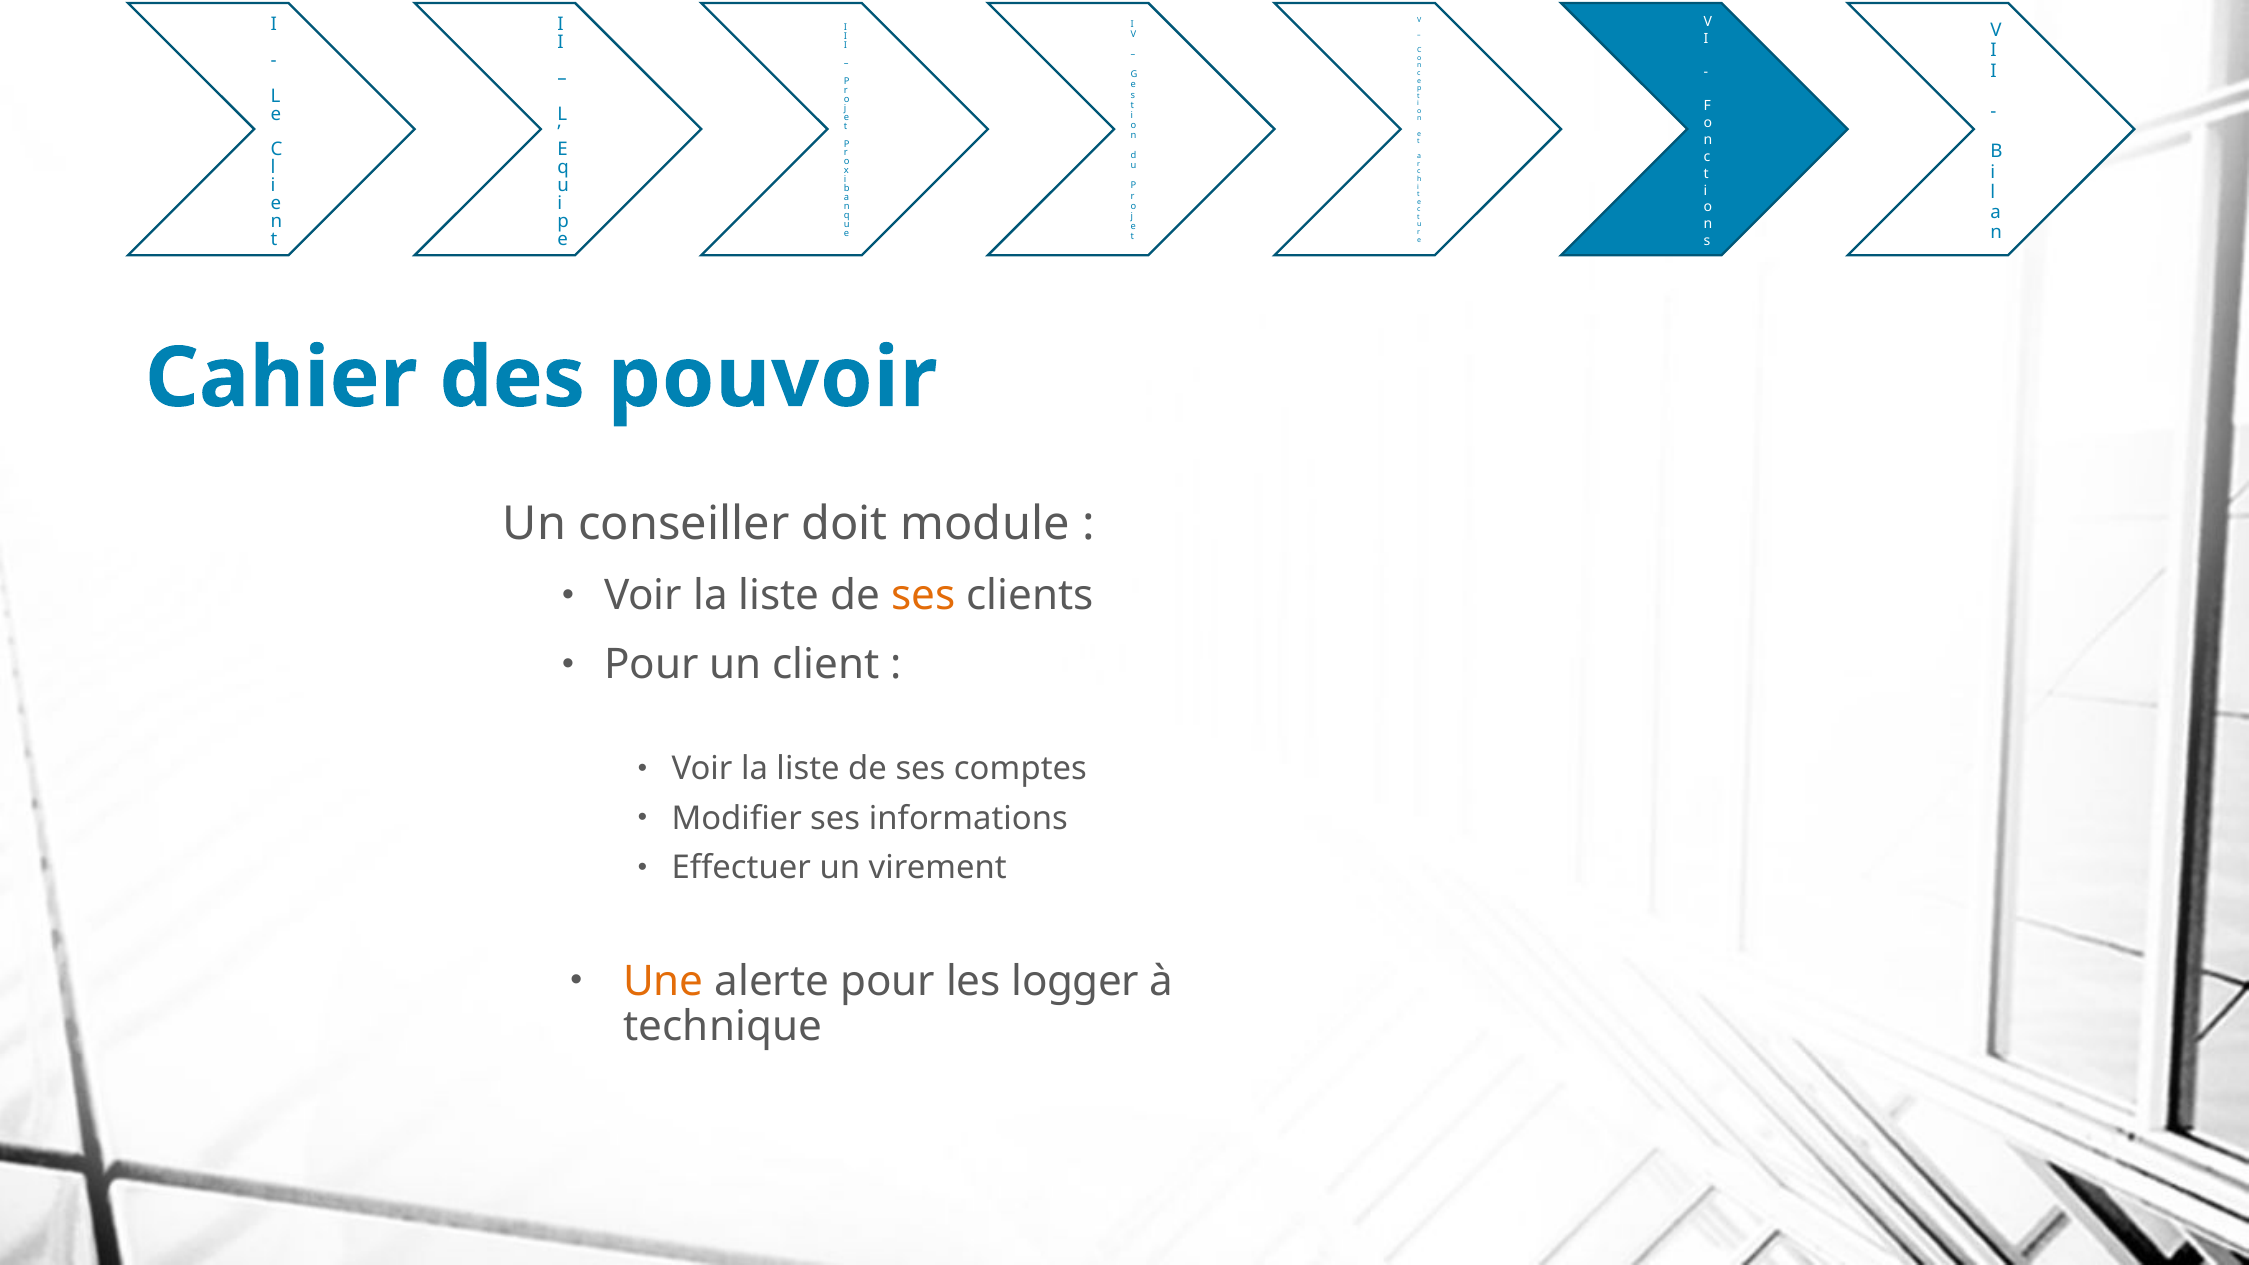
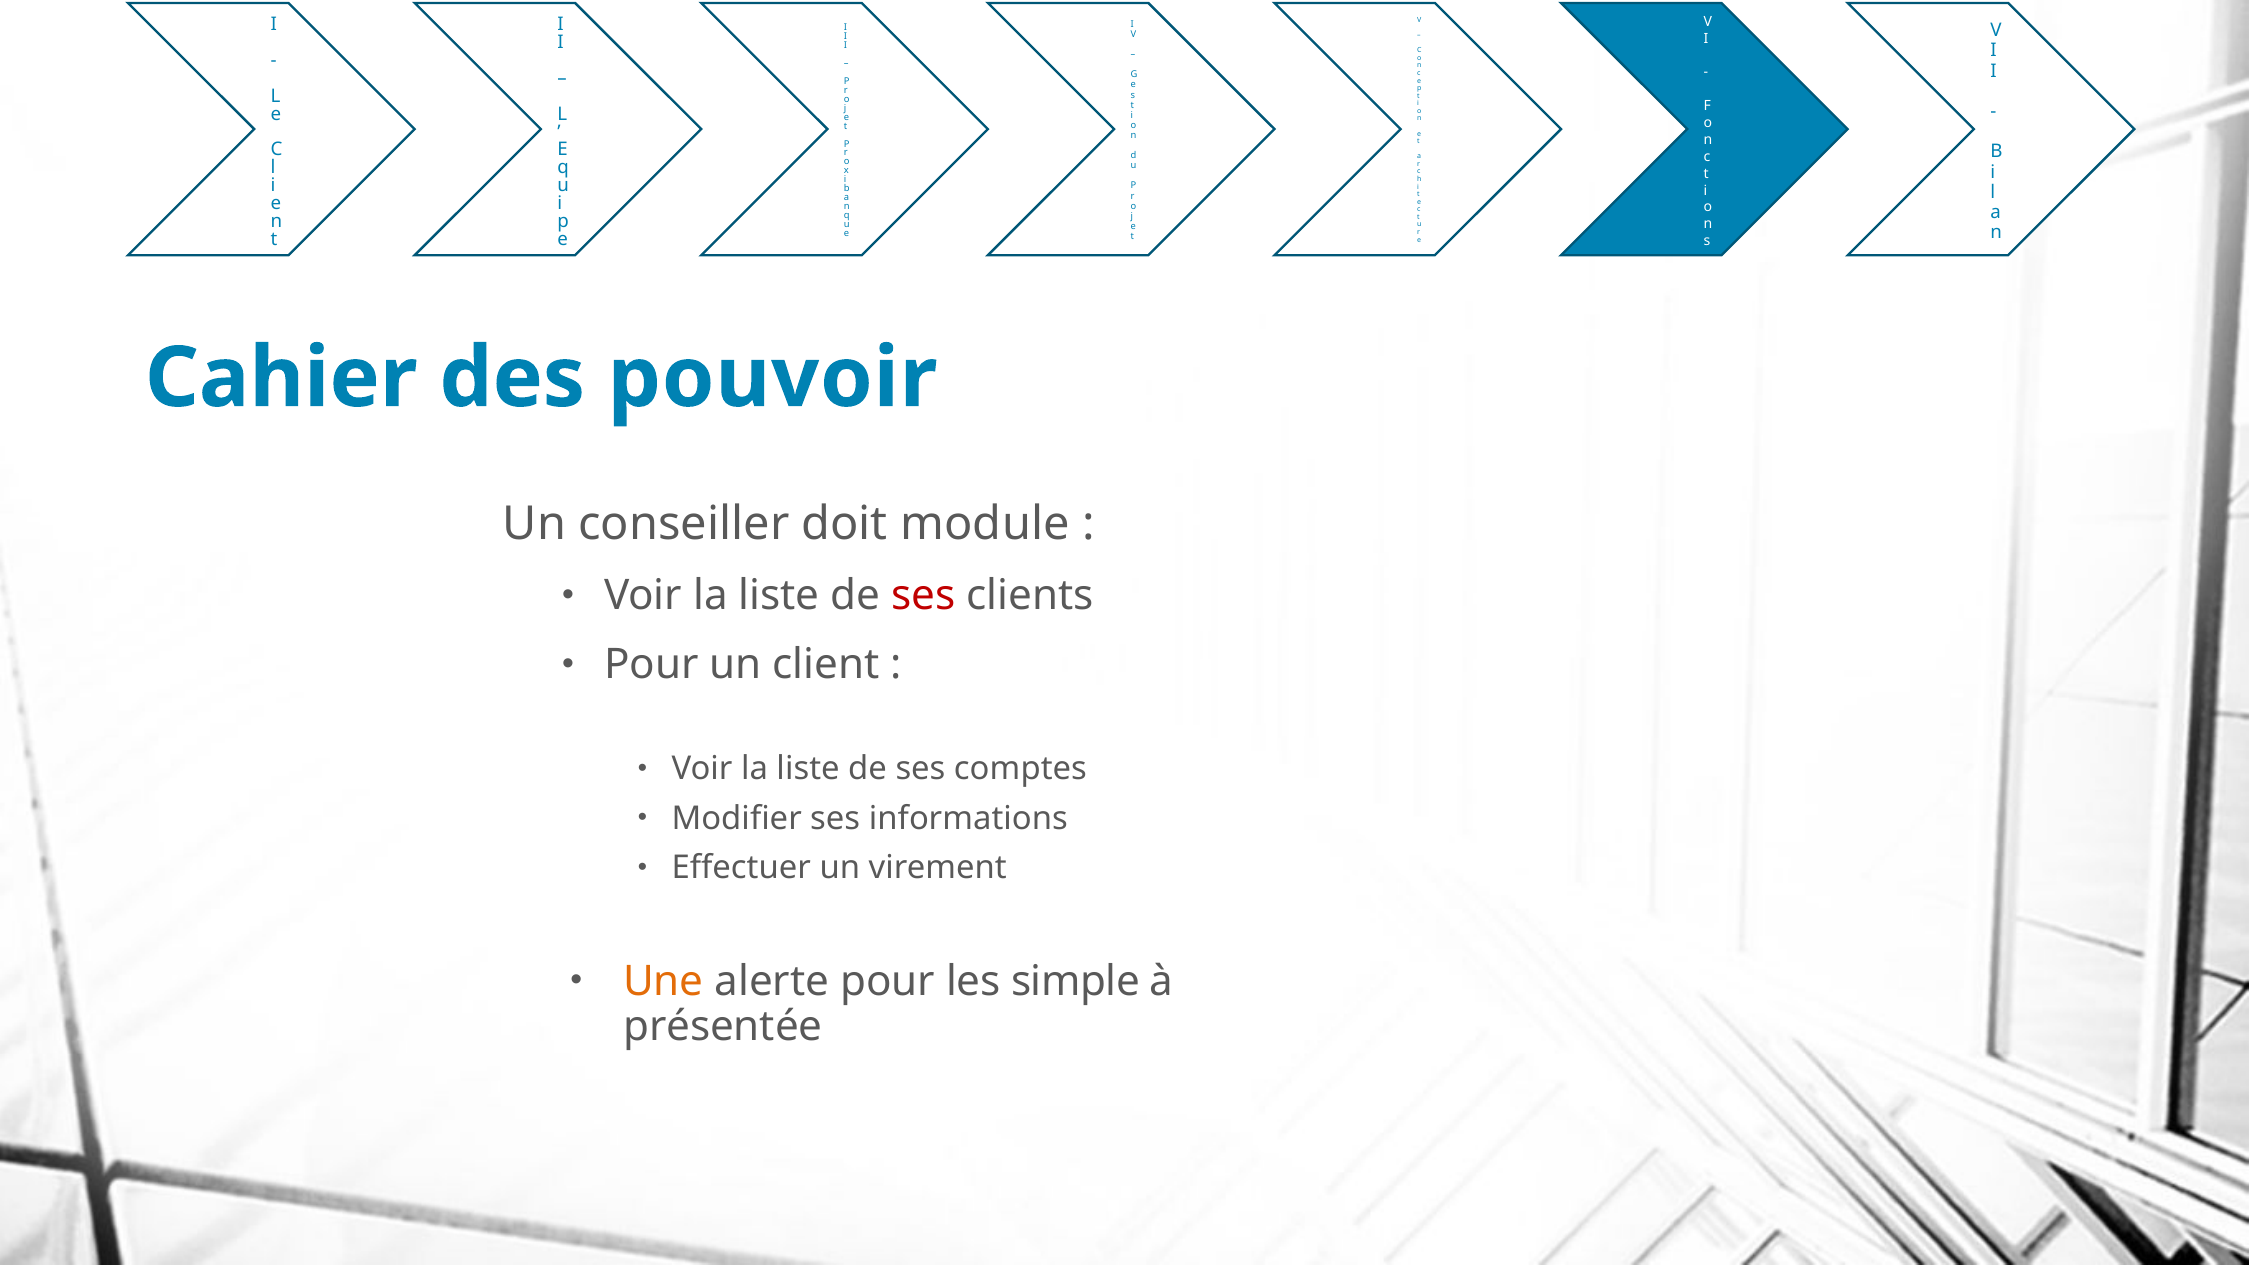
ses at (923, 596) colour: orange -> red
logger: logger -> simple
technique: technique -> présentée
